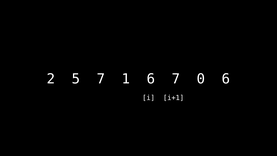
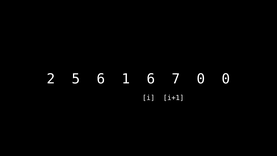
5 7: 7 -> 6
0 6: 6 -> 0
